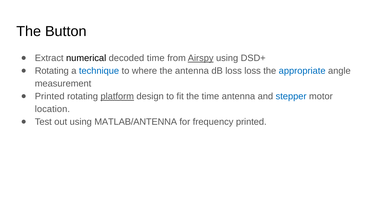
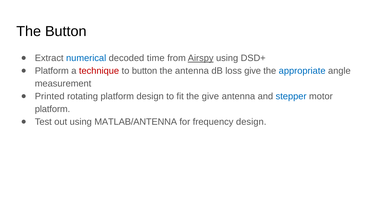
numerical colour: black -> blue
Rotating at (52, 71): Rotating -> Platform
technique colour: blue -> red
to where: where -> button
loss loss: loss -> give
platform at (117, 96) underline: present -> none
the time: time -> give
location at (52, 109): location -> platform
frequency printed: printed -> design
